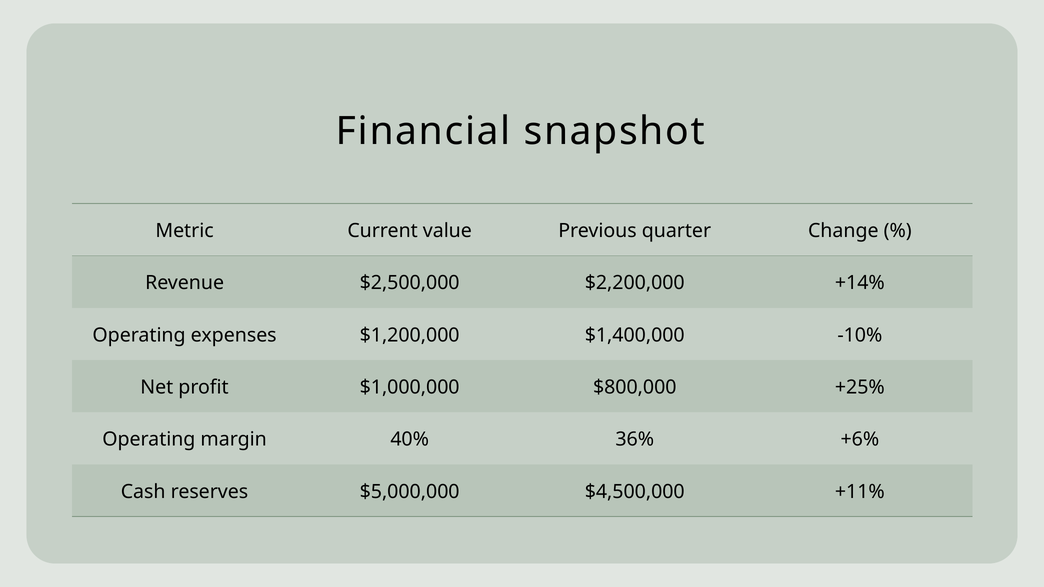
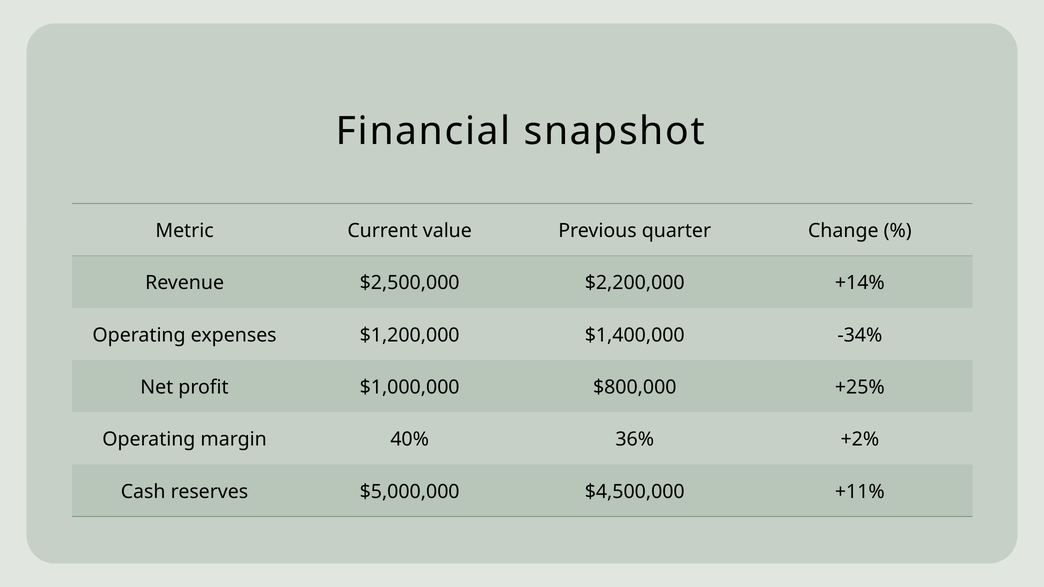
-10%: -10% -> -34%
+6%: +6% -> +2%
